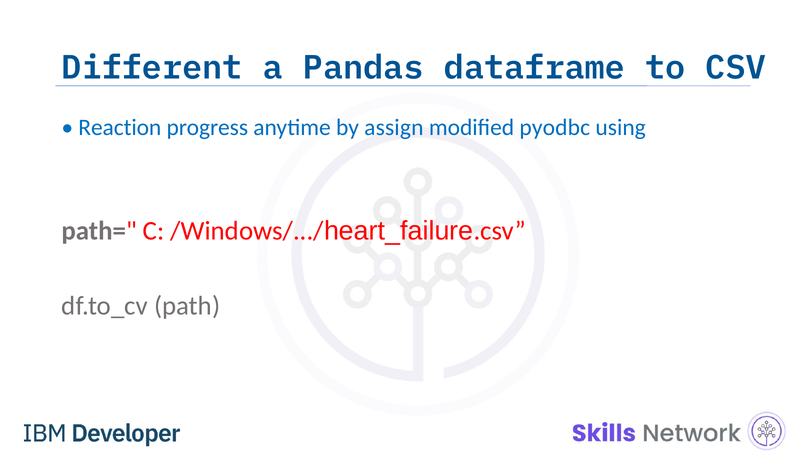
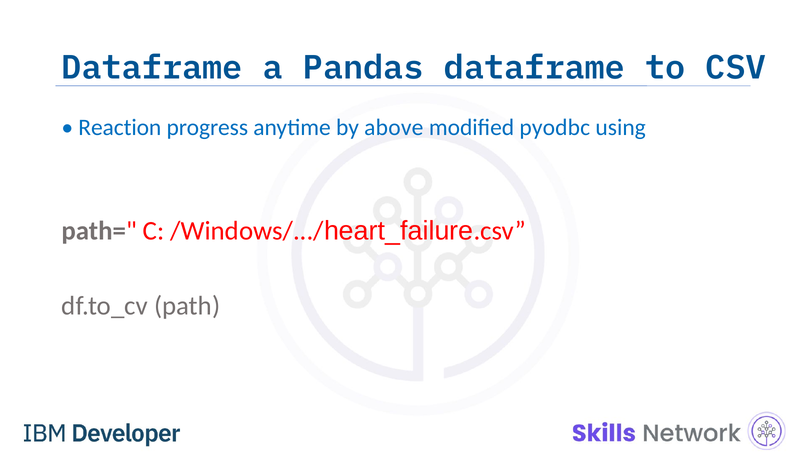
Different at (152, 68): Different -> Dataframe
assign: assign -> above
